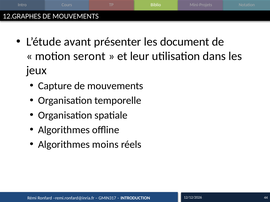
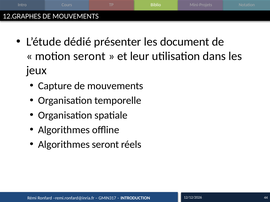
avant: avant -> dédié
Algorithmes moins: moins -> seront
